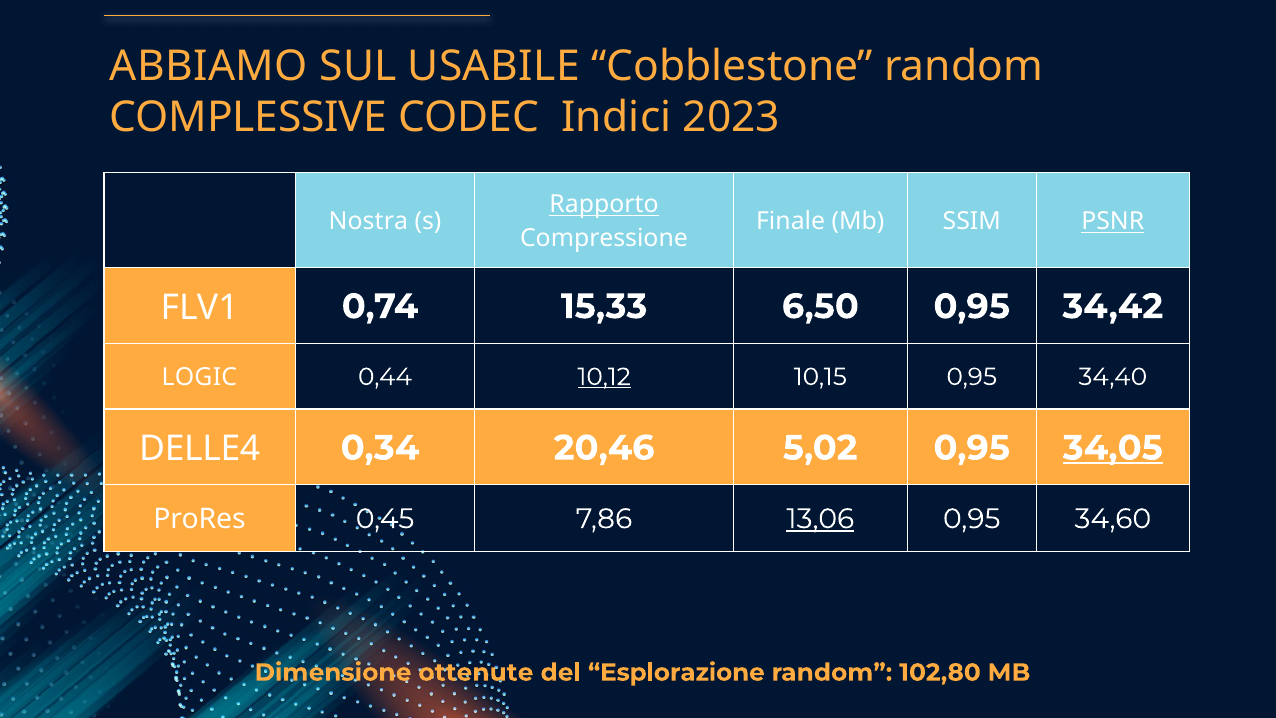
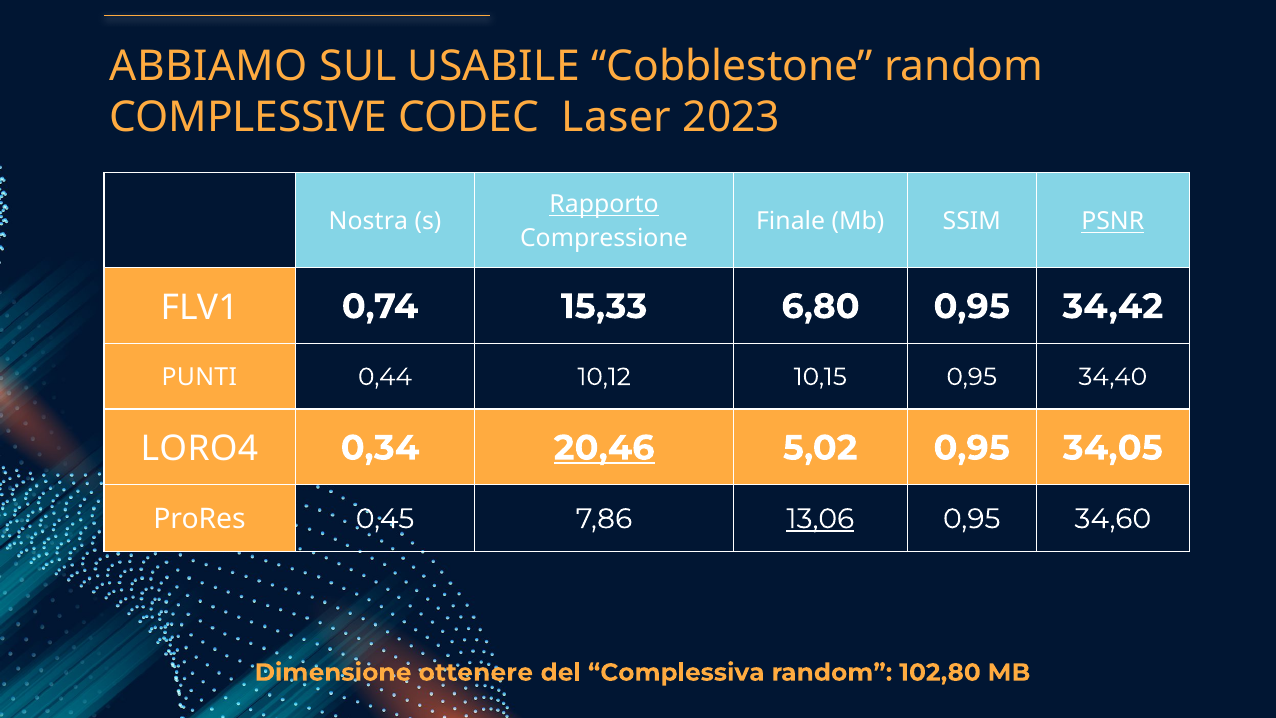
Indici: Indici -> Laser
6,50: 6,50 -> 6,80
LOGIC: LOGIC -> PUNTI
10,12 underline: present -> none
DELLE4: DELLE4 -> LORO4
20,46 underline: none -> present
34,05 underline: present -> none
ottenute: ottenute -> ottenere
Esplorazione: Esplorazione -> Complessiva
